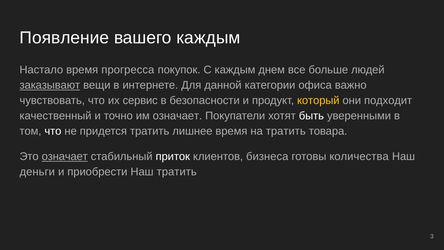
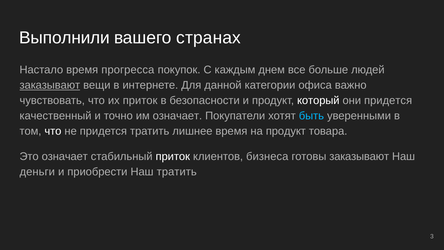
Появление: Появление -> Выполнили
вашего каждым: каждым -> странах
их сервис: сервис -> приток
который colour: yellow -> white
они подходит: подходит -> придется
быть colour: white -> light blue
на тратить: тратить -> продукт
означает at (65, 156) underline: present -> none
готовы количества: количества -> заказывают
